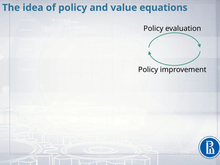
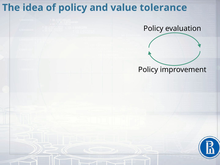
equations: equations -> tolerance
